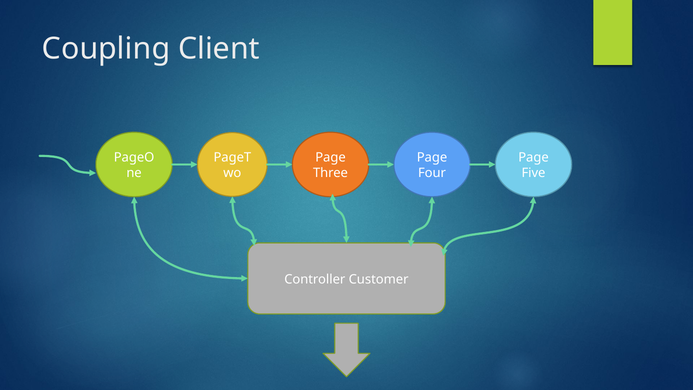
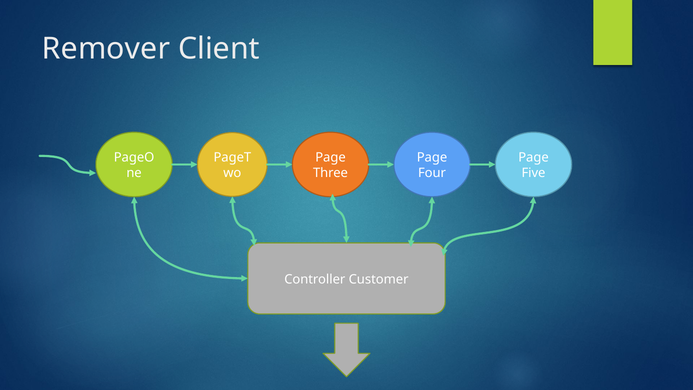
Coupling: Coupling -> Remover
